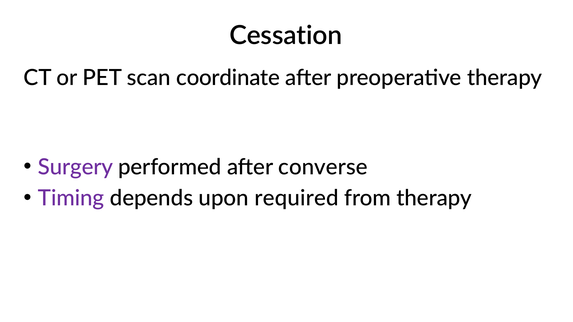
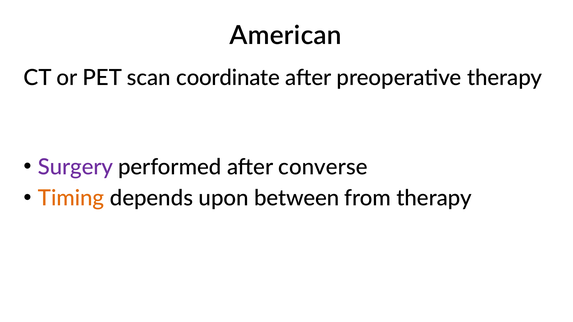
Cessation: Cessation -> American
Timing colour: purple -> orange
required: required -> between
